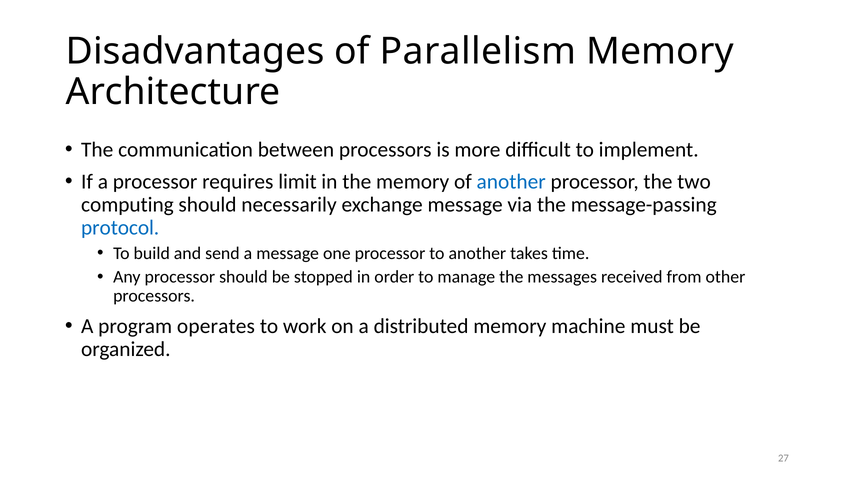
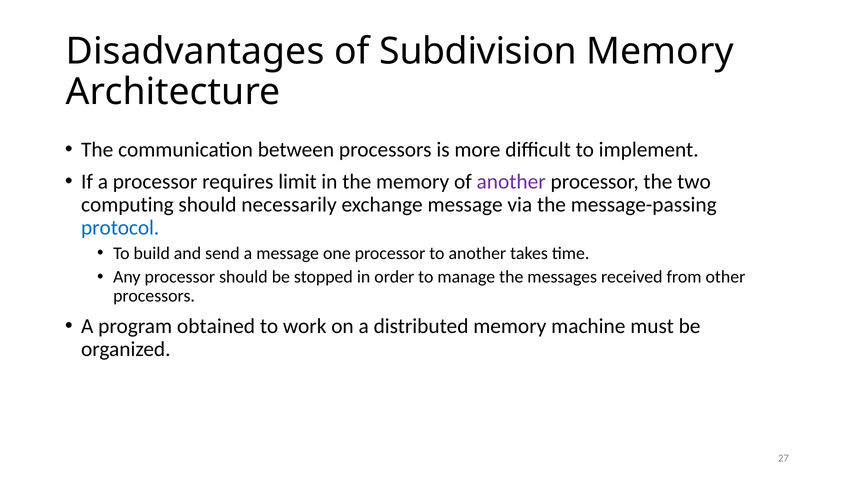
Parallelism: Parallelism -> Subdivision
another at (511, 182) colour: blue -> purple
operates: operates -> obtained
